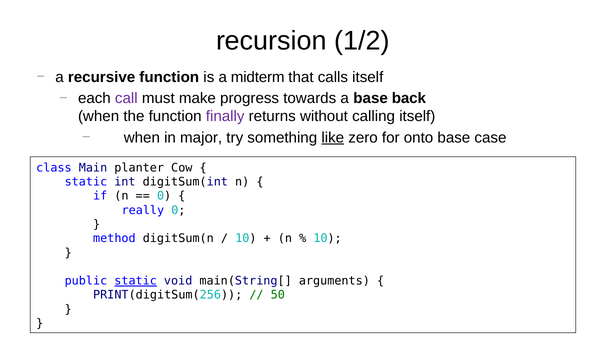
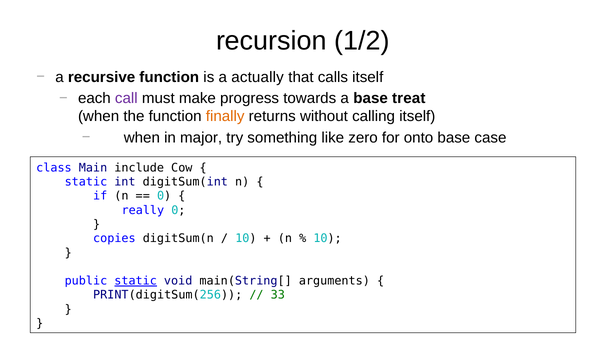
midterm: midterm -> actually
back: back -> treat
finally colour: purple -> orange
like underline: present -> none
planter: planter -> include
method: method -> copies
50: 50 -> 33
